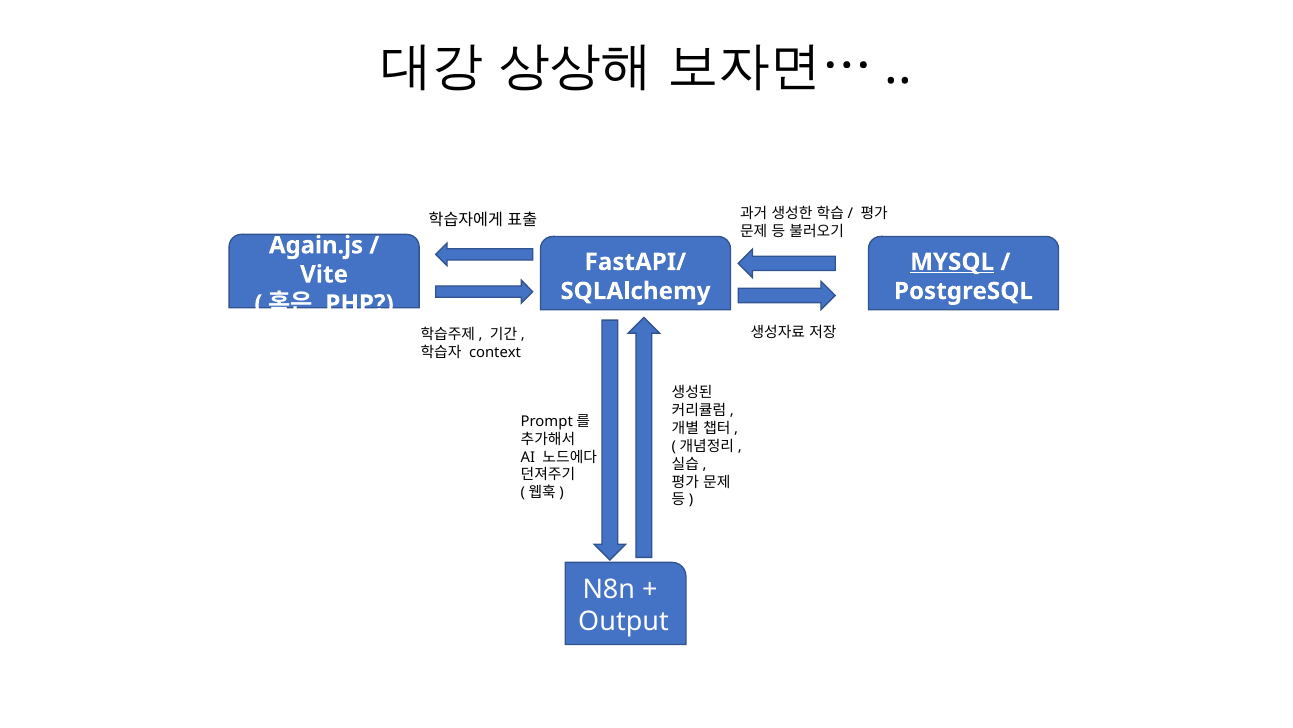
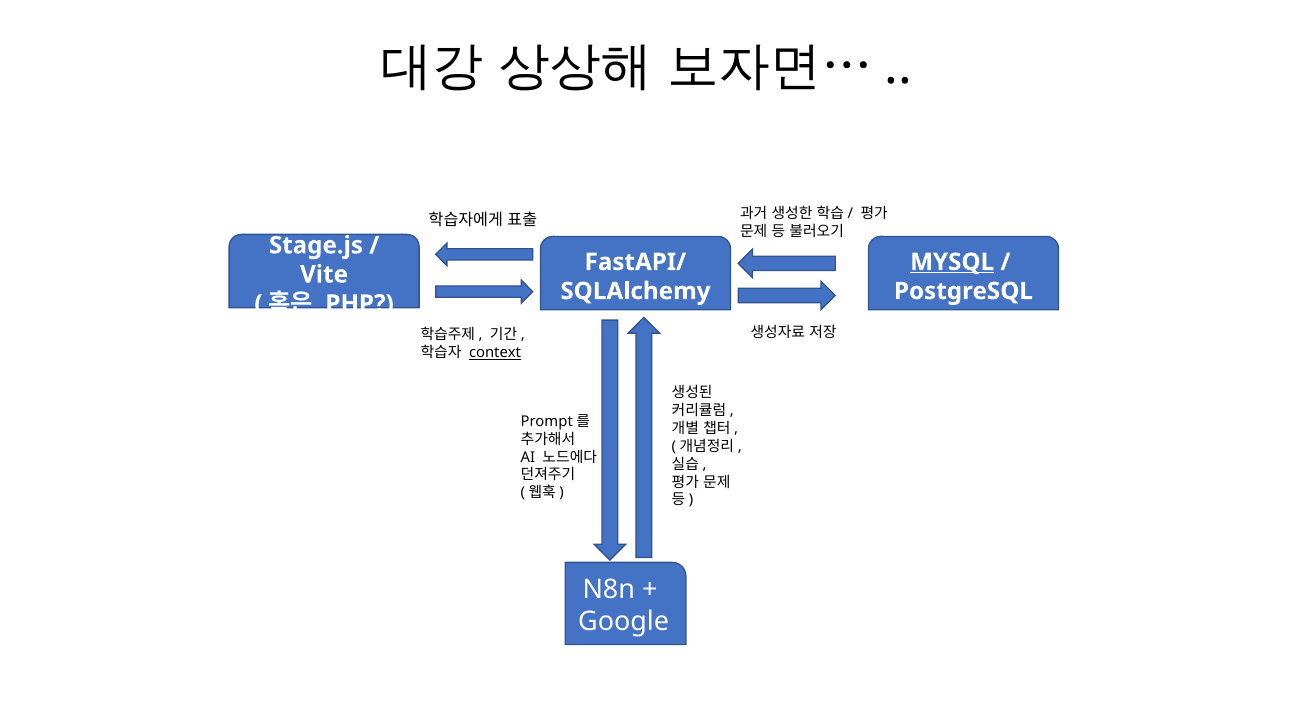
Again.js: Again.js -> Stage.js
context underline: none -> present
Output: Output -> Google
